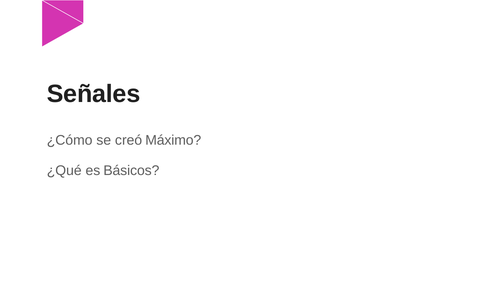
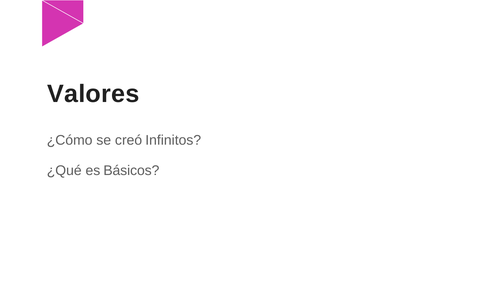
Señales: Señales -> Valores
Máximo: Máximo -> Infinitos
